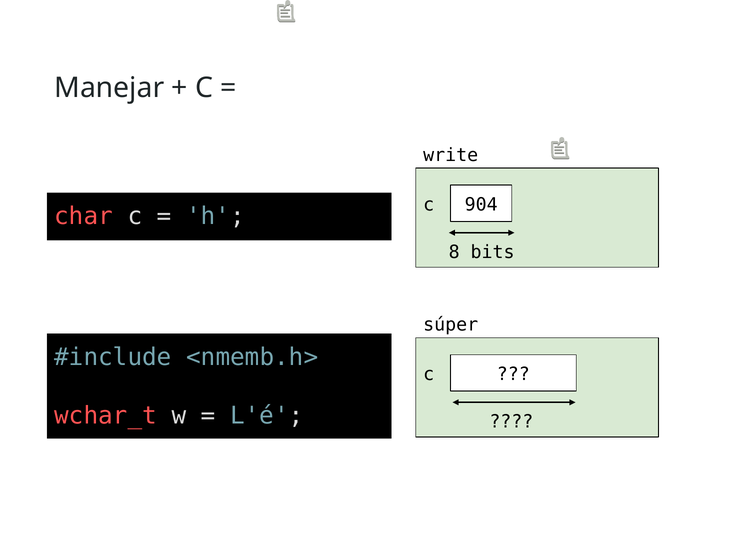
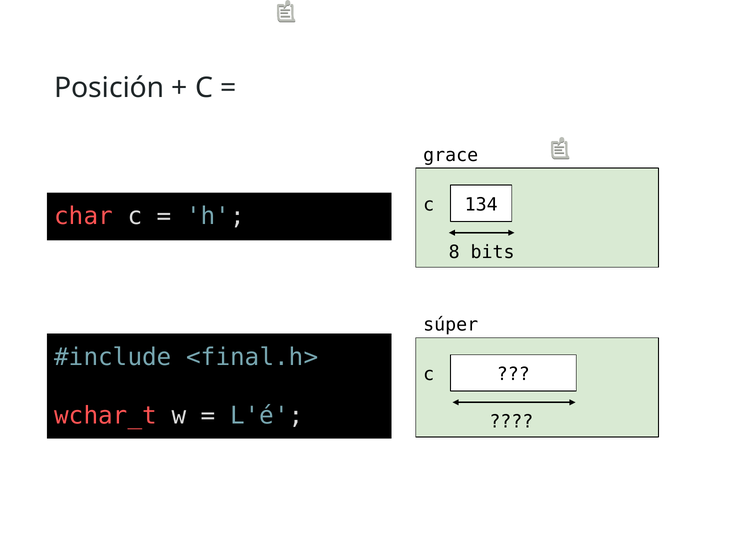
Manejar: Manejar -> Posición
write: write -> grace
904: 904 -> 134
<nmemb.h>: <nmemb.h> -> <final.h>
